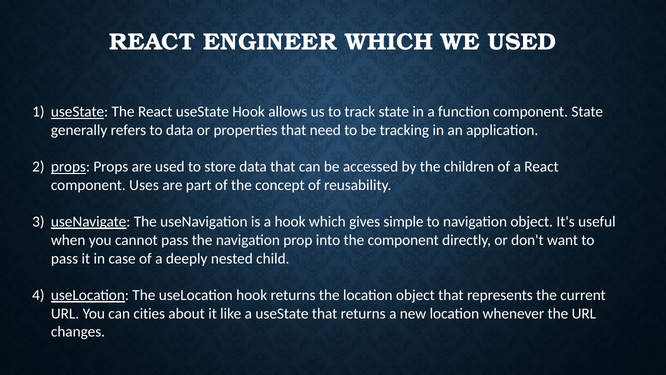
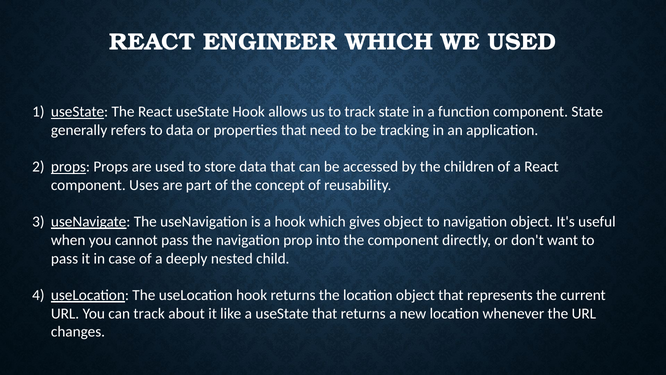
gives simple: simple -> object
can cities: cities -> track
